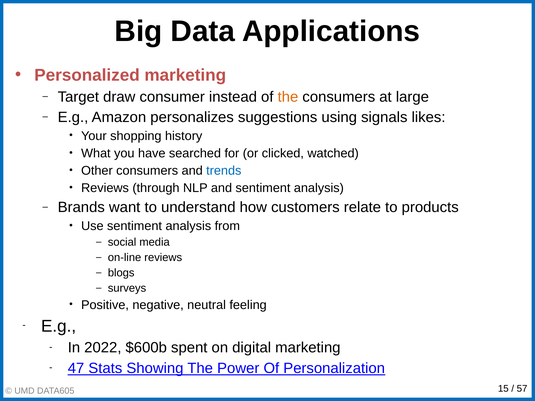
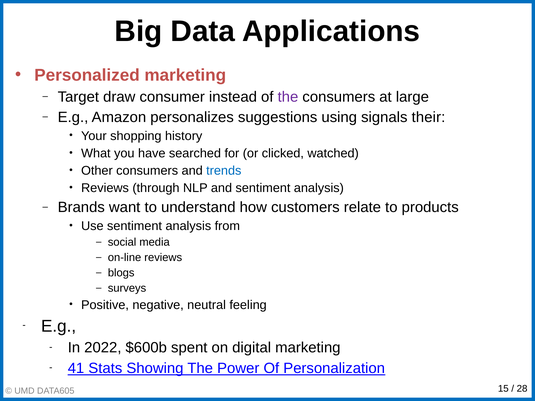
the at (288, 97) colour: orange -> purple
likes: likes -> their
47: 47 -> 41
57: 57 -> 28
